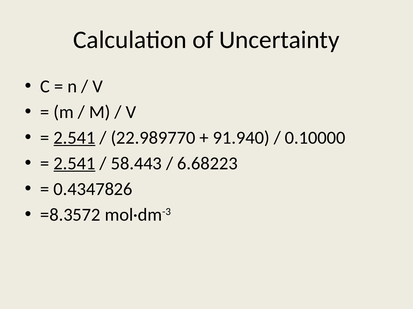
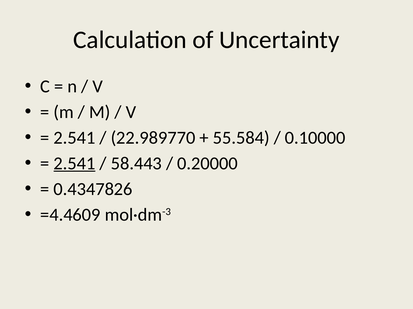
2.541 at (74, 138) underline: present -> none
91.940: 91.940 -> 55.584
6.68223: 6.68223 -> 0.20000
=8.3572: =8.3572 -> =4.4609
